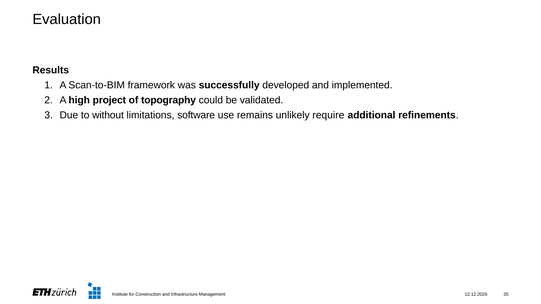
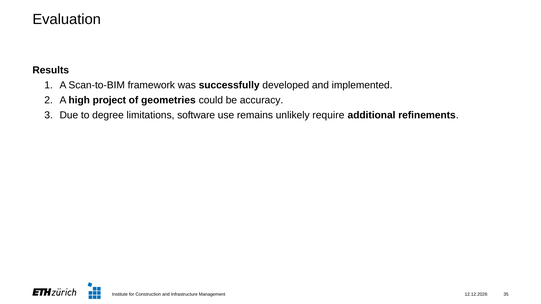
topography: topography -> geometries
validated: validated -> accuracy
without: without -> degree
